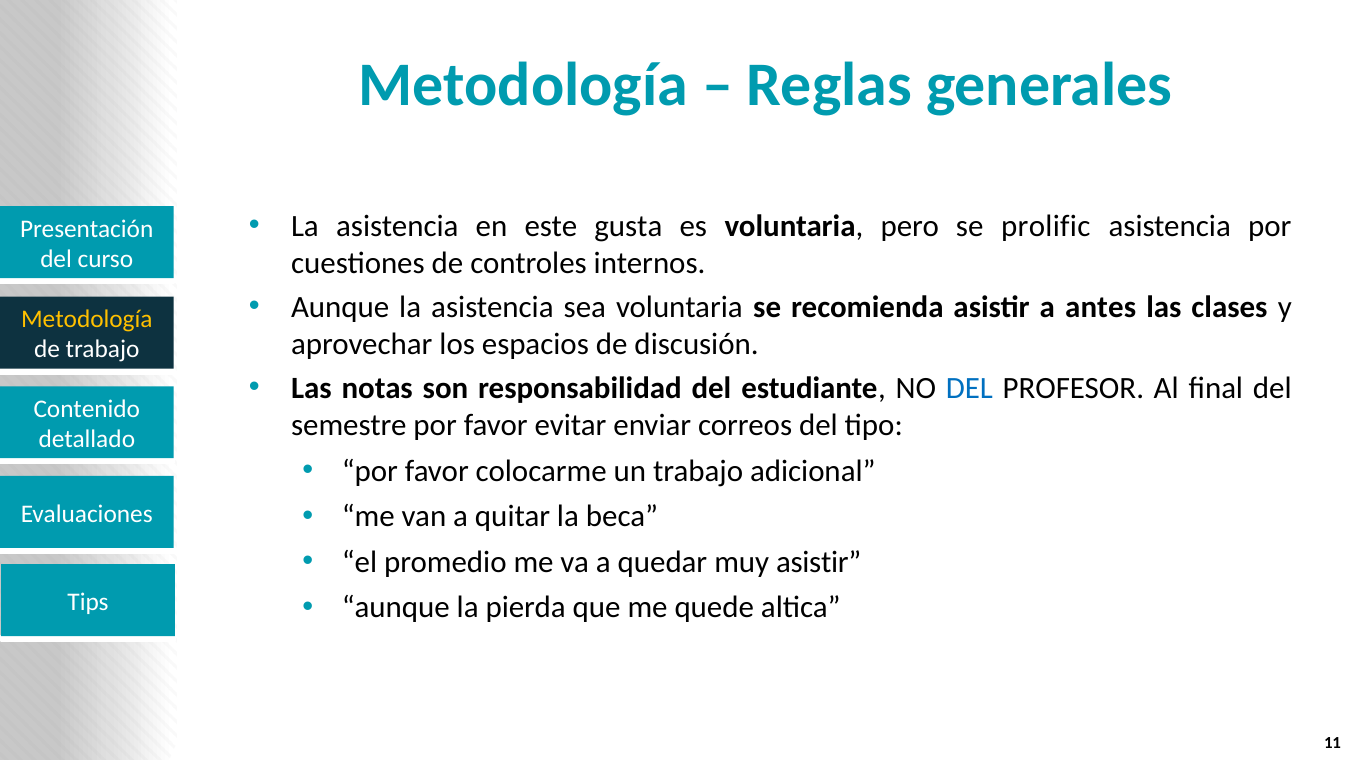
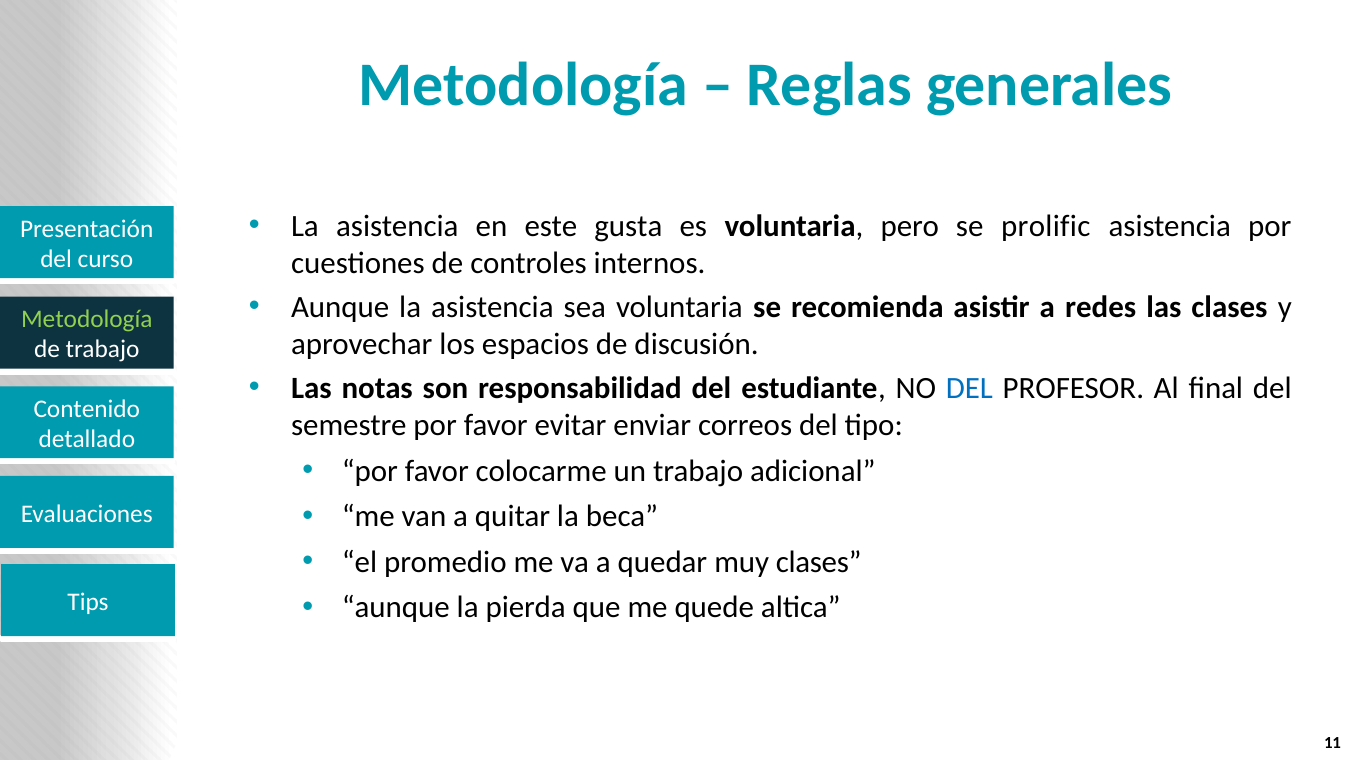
antes: antes -> redes
Metodología at (87, 319) colour: yellow -> light green
muy asistir: asistir -> clases
